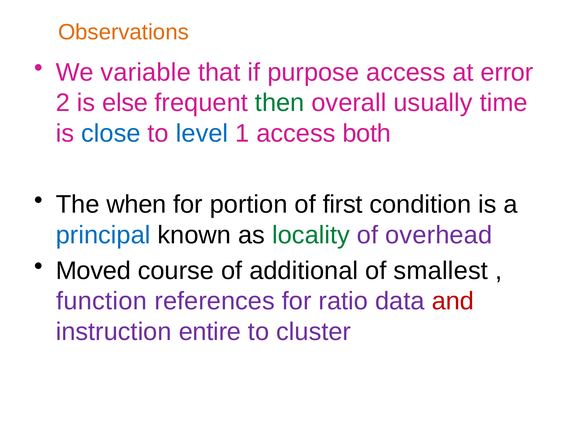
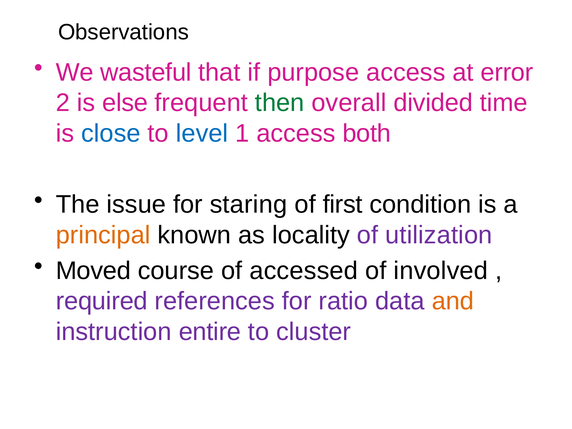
Observations colour: orange -> black
variable: variable -> wasteful
usually: usually -> divided
when: when -> issue
portion: portion -> staring
principal colour: blue -> orange
locality colour: green -> black
overhead: overhead -> utilization
additional: additional -> accessed
smallest: smallest -> involved
function: function -> required
and colour: red -> orange
